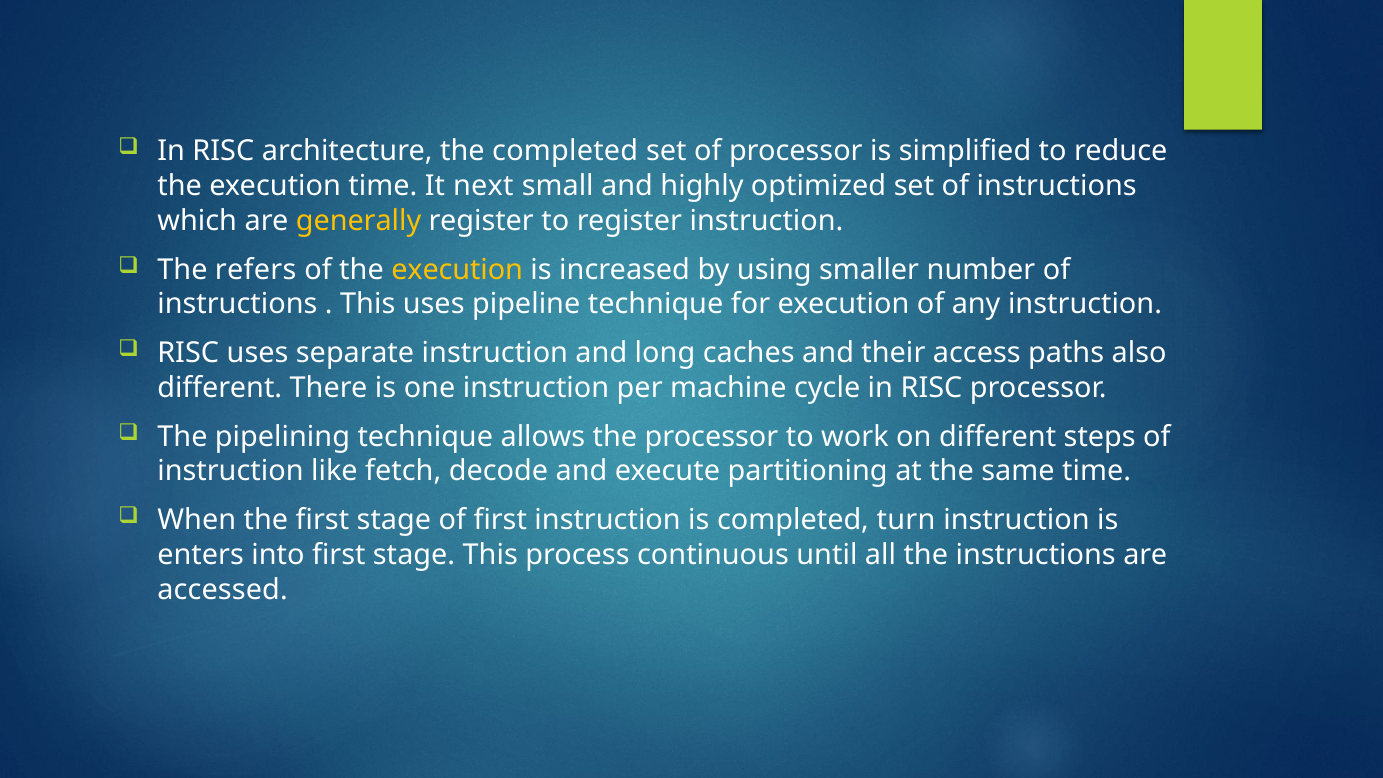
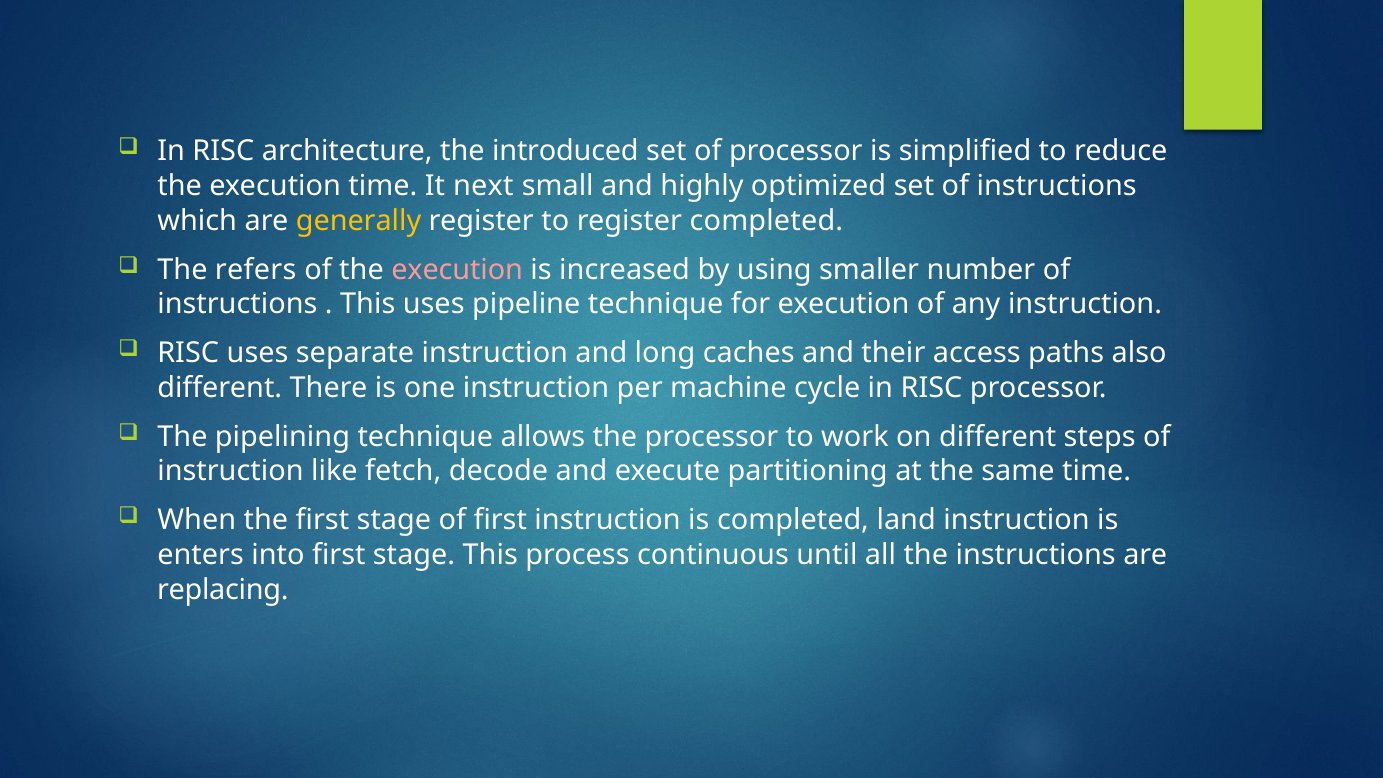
the completed: completed -> introduced
register instruction: instruction -> completed
execution at (457, 270) colour: yellow -> pink
turn: turn -> land
accessed: accessed -> replacing
